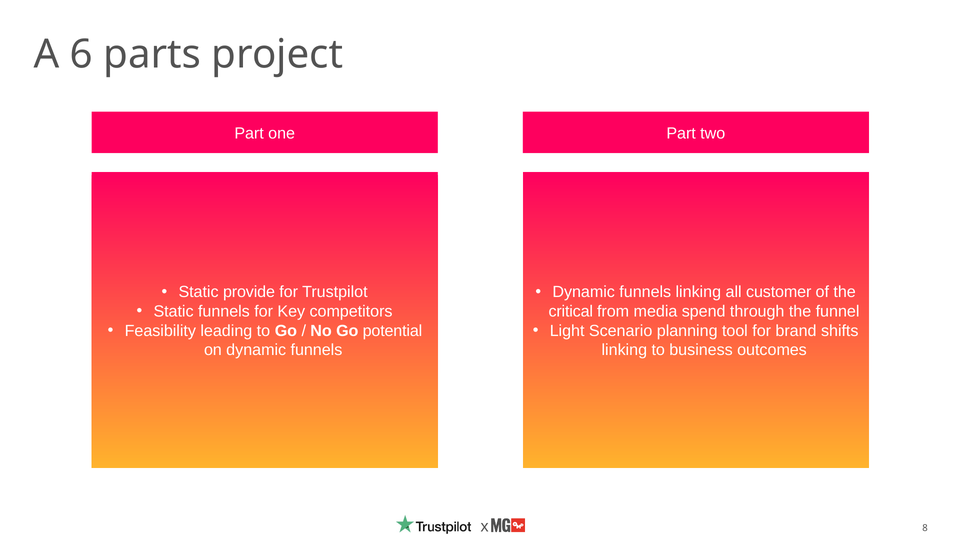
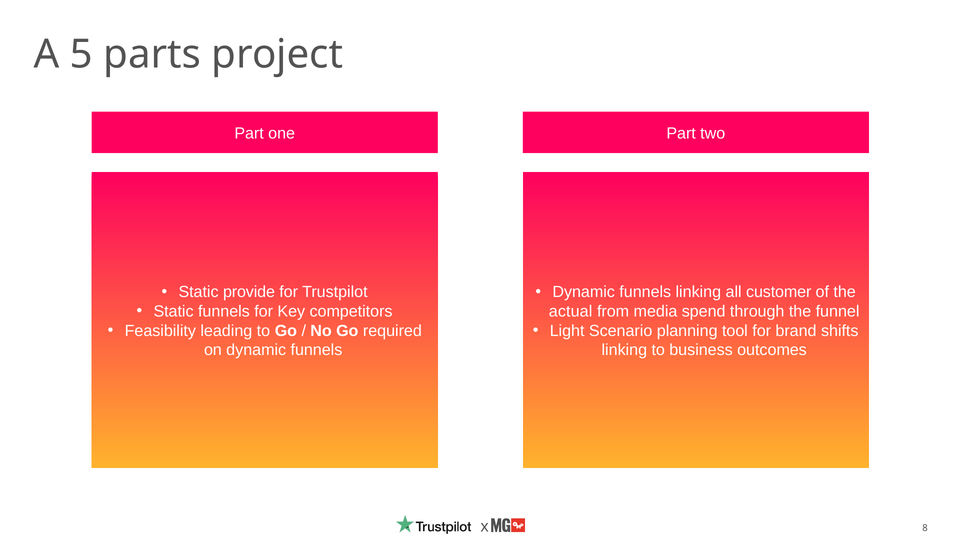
6: 6 -> 5
critical: critical -> actual
potential: potential -> required
